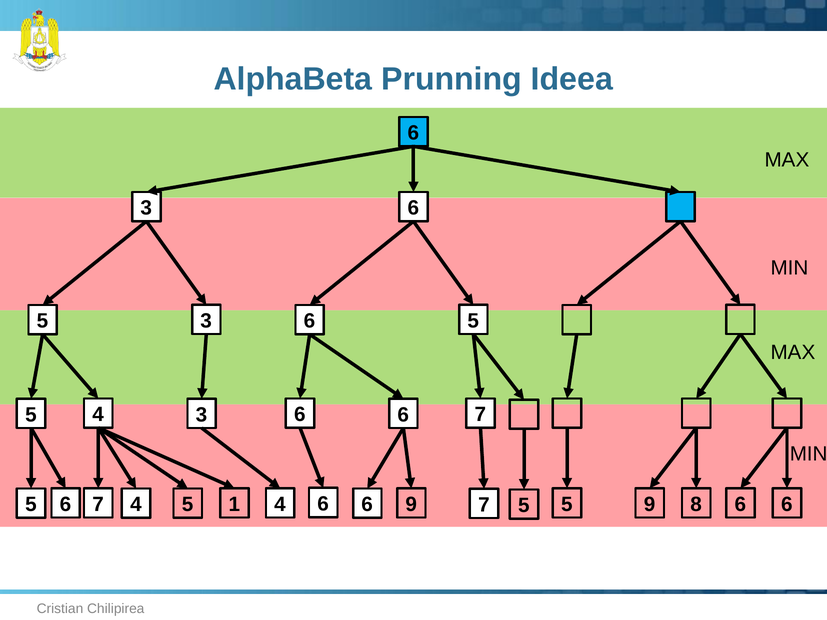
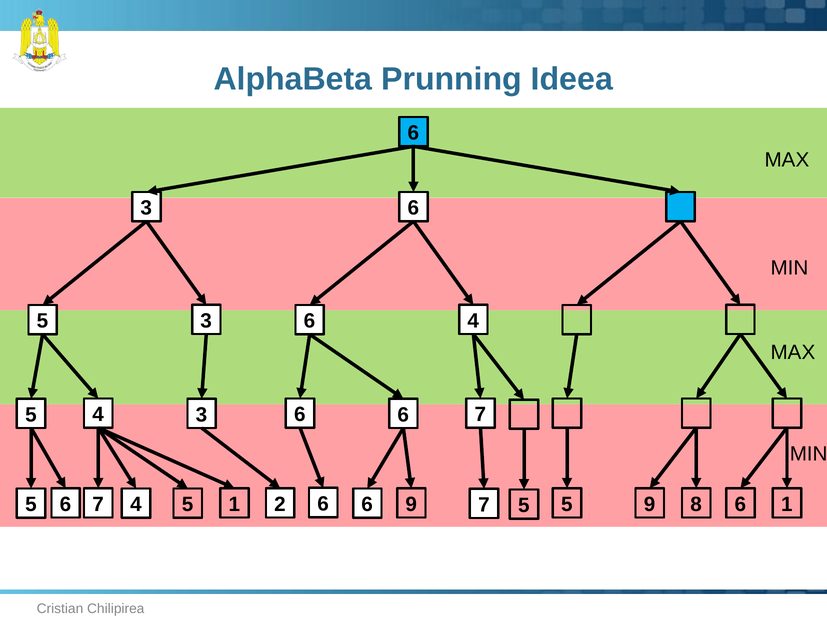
3 5: 5 -> 4
7 4: 4 -> 2
6 at (787, 505): 6 -> 1
